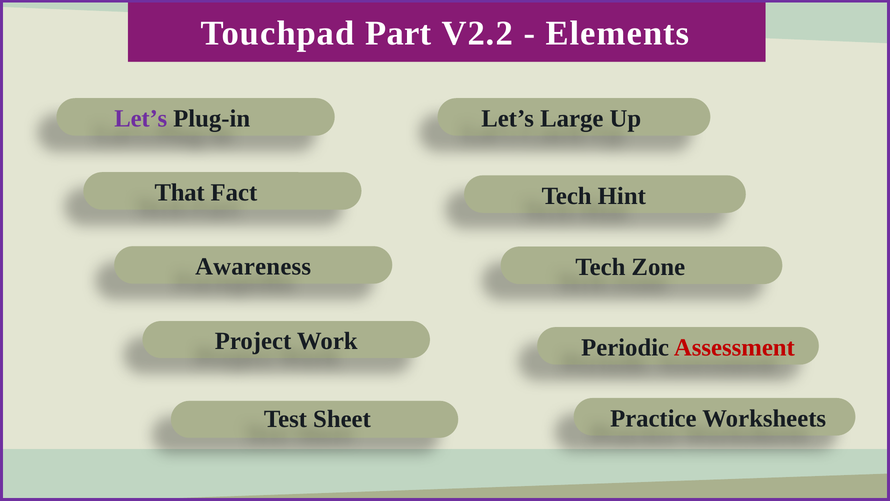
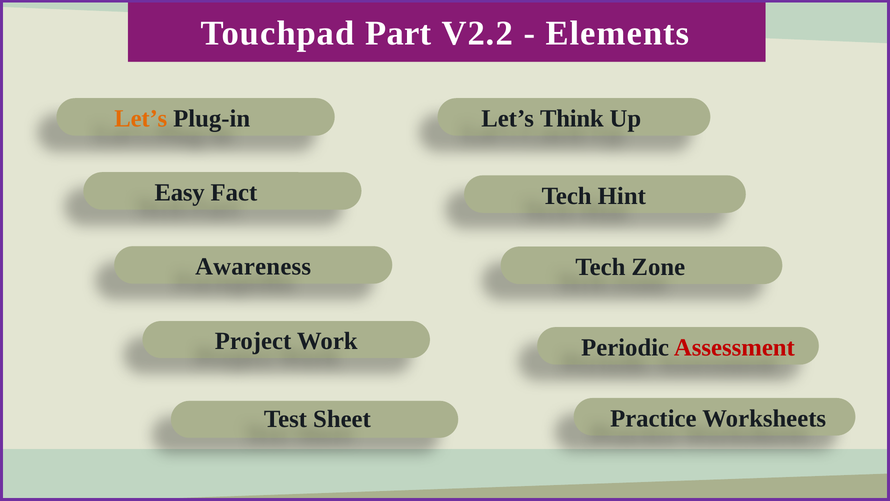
Let’s at (141, 119) colour: purple -> orange
Large: Large -> Think
That: That -> Easy
